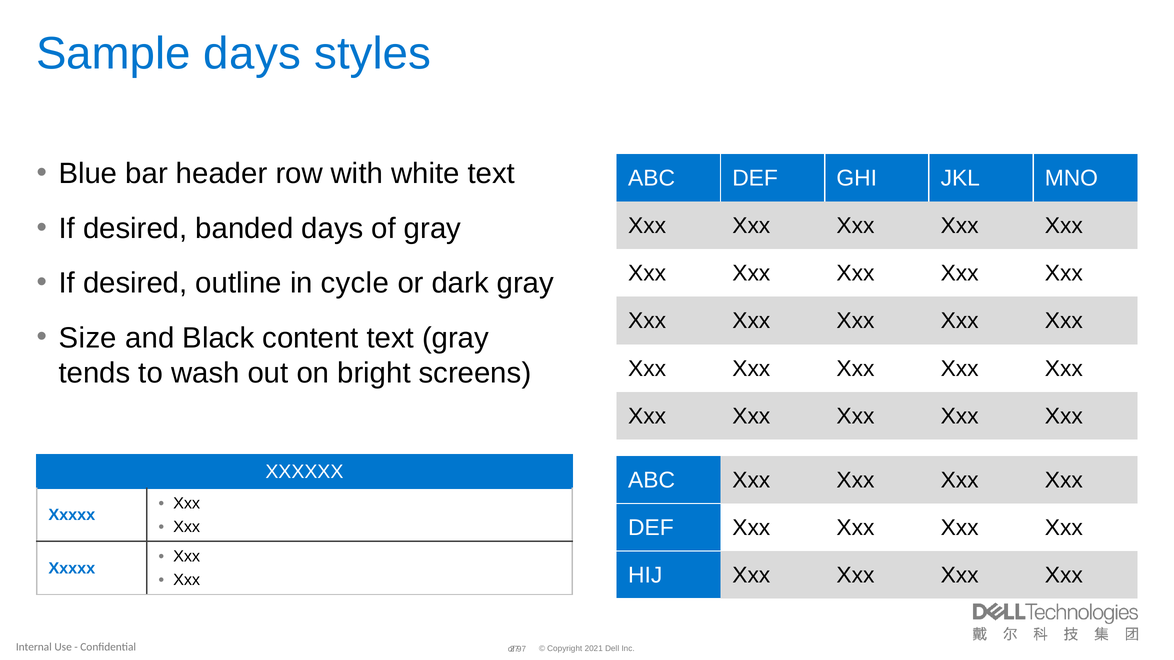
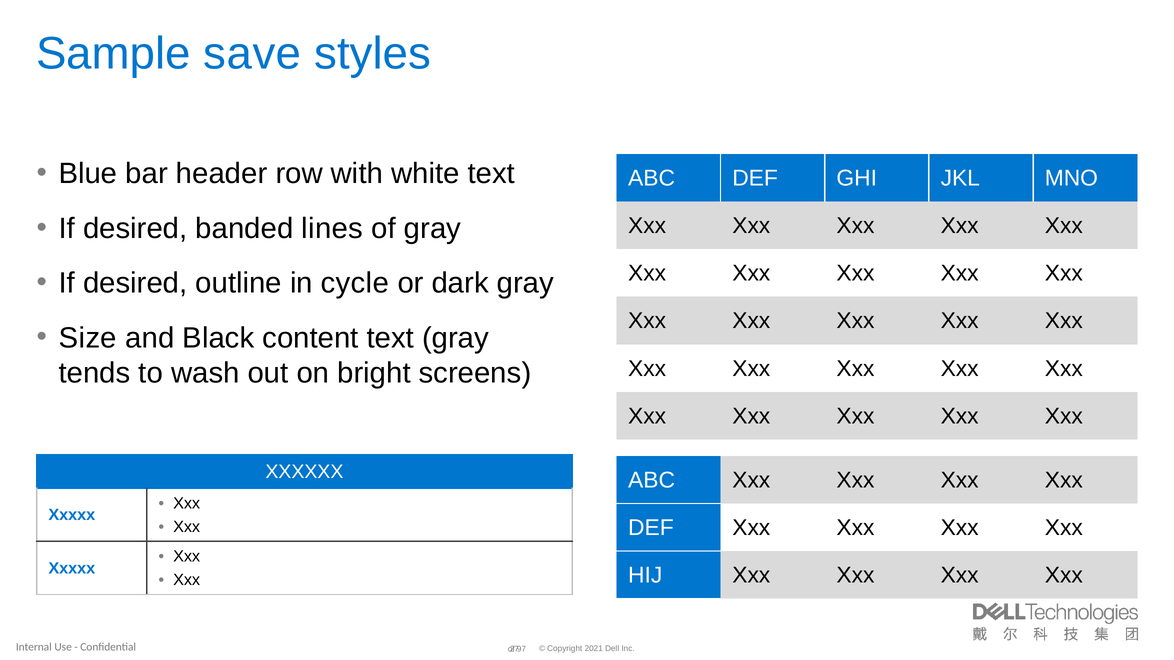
Sample days: days -> save
banded days: days -> lines
